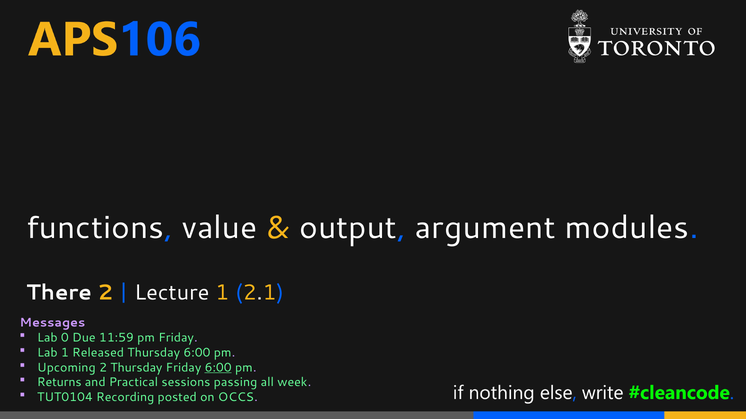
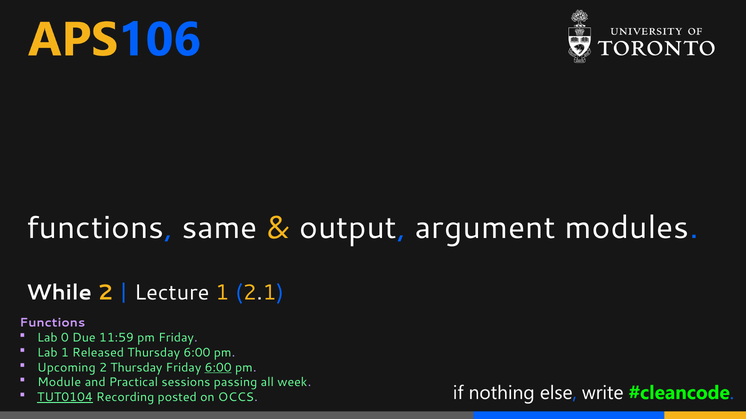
value: value -> same
There: There -> While
Messages at (52, 323): Messages -> Functions
Returns: Returns -> Module
TUT0104 underline: none -> present
